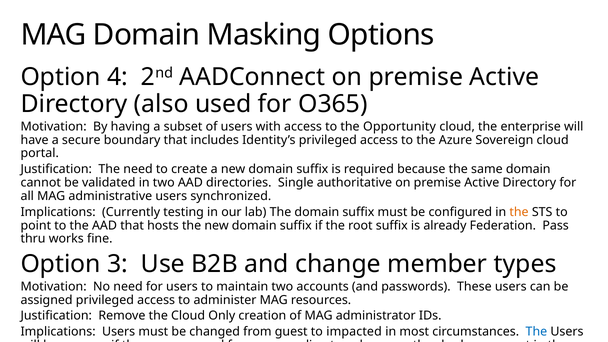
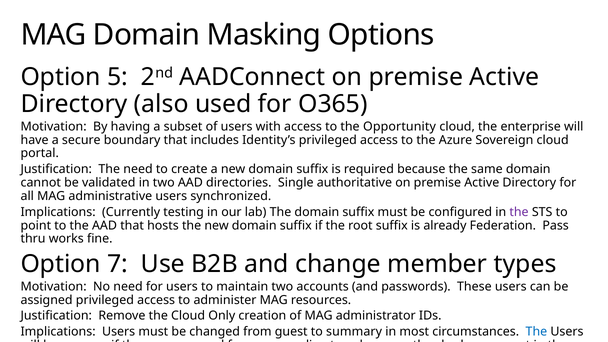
4: 4 -> 5
the at (519, 212) colour: orange -> purple
3: 3 -> 7
impacted: impacted -> summary
